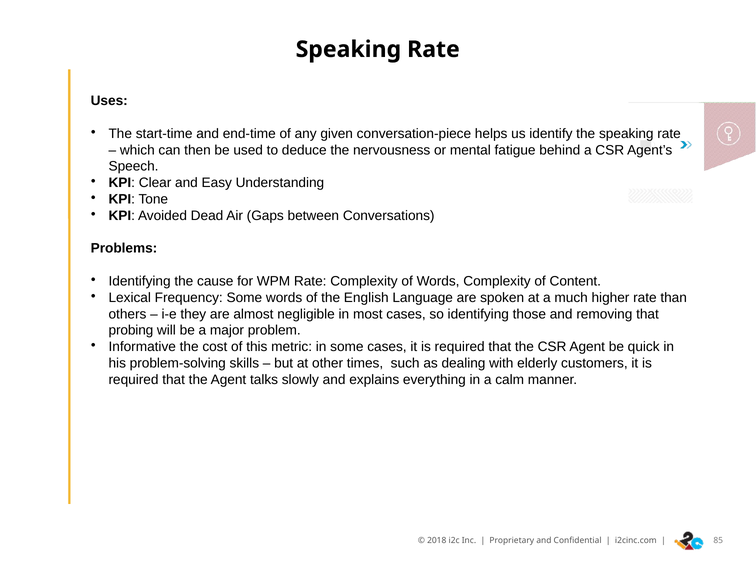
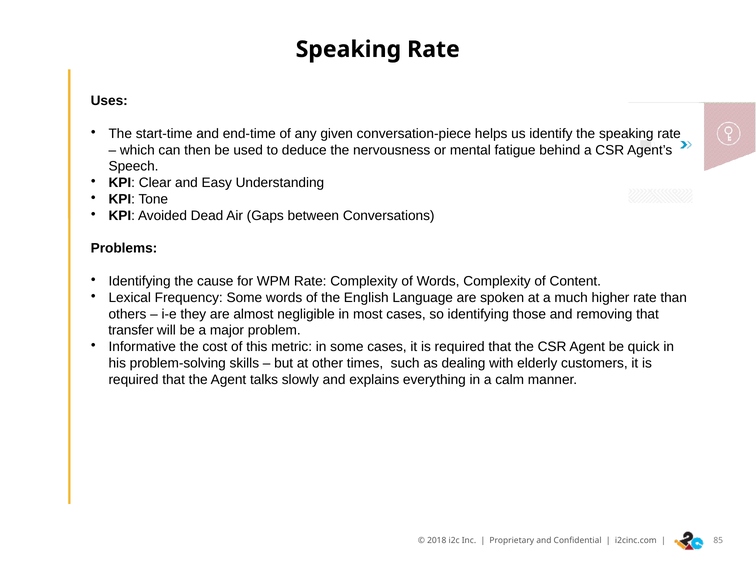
probing: probing -> transfer
